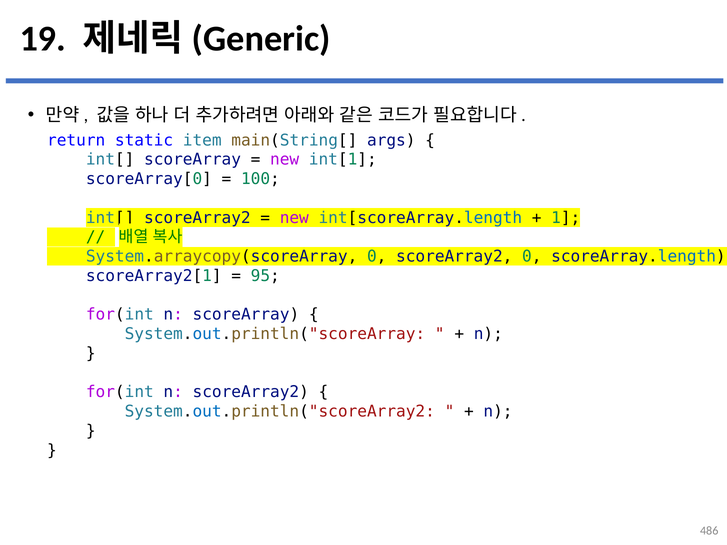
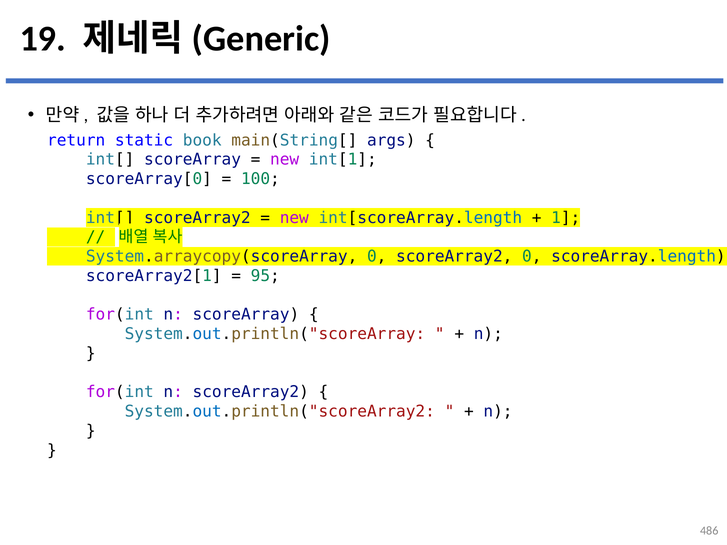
item: item -> book
